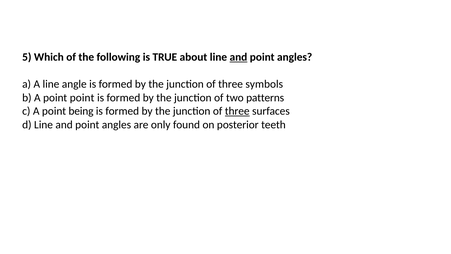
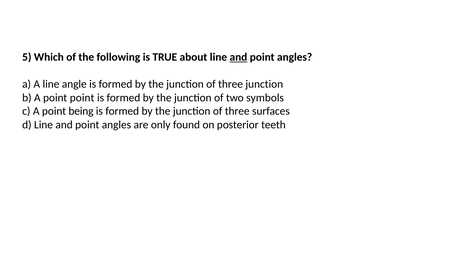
three symbols: symbols -> junction
patterns: patterns -> symbols
three at (237, 111) underline: present -> none
